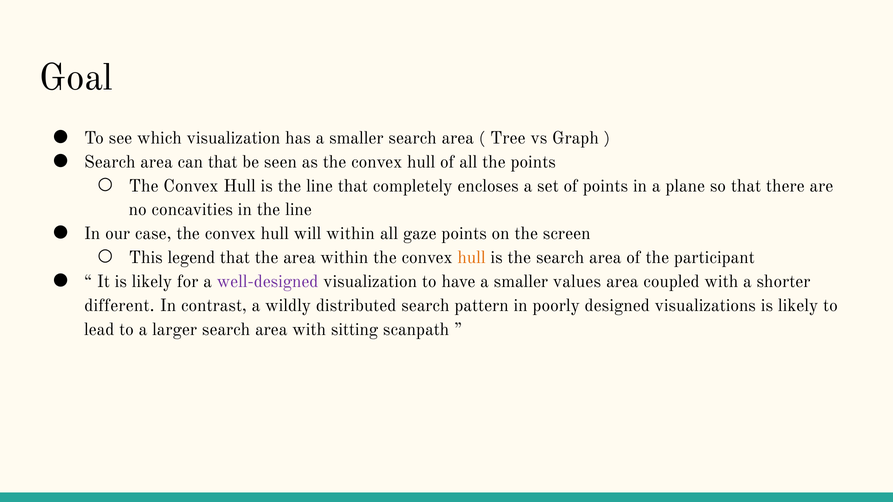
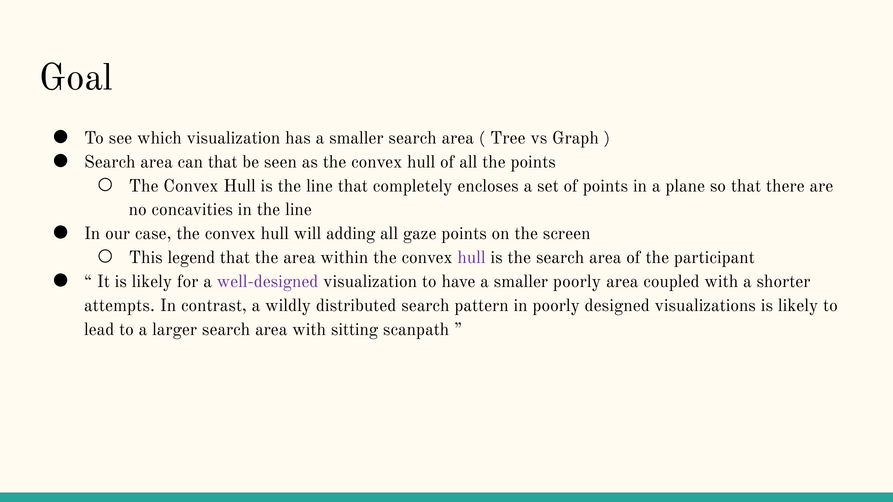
will within: within -> adding
hull at (472, 258) colour: orange -> purple
smaller values: values -> poorly
different: different -> attempts
